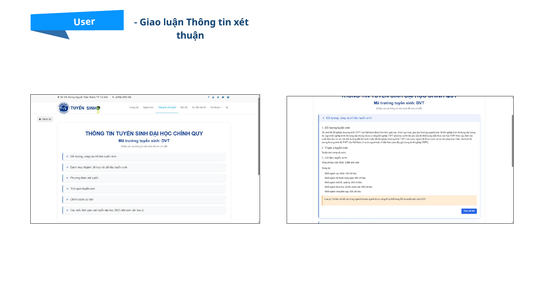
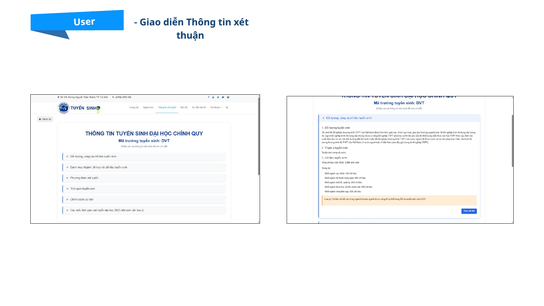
luận: luận -> diễn
